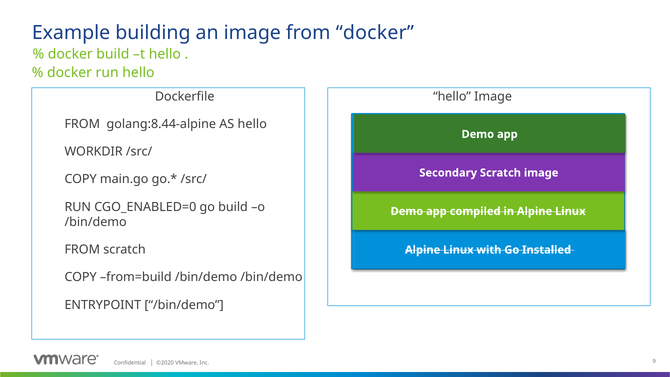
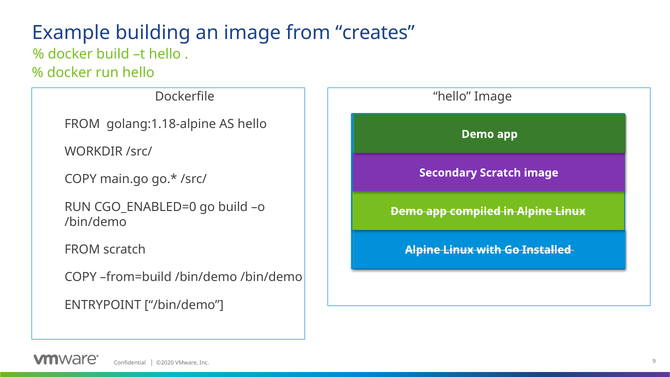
from docker: docker -> creates
golang:8.44-alpine: golang:8.44-alpine -> golang:1.18-alpine
